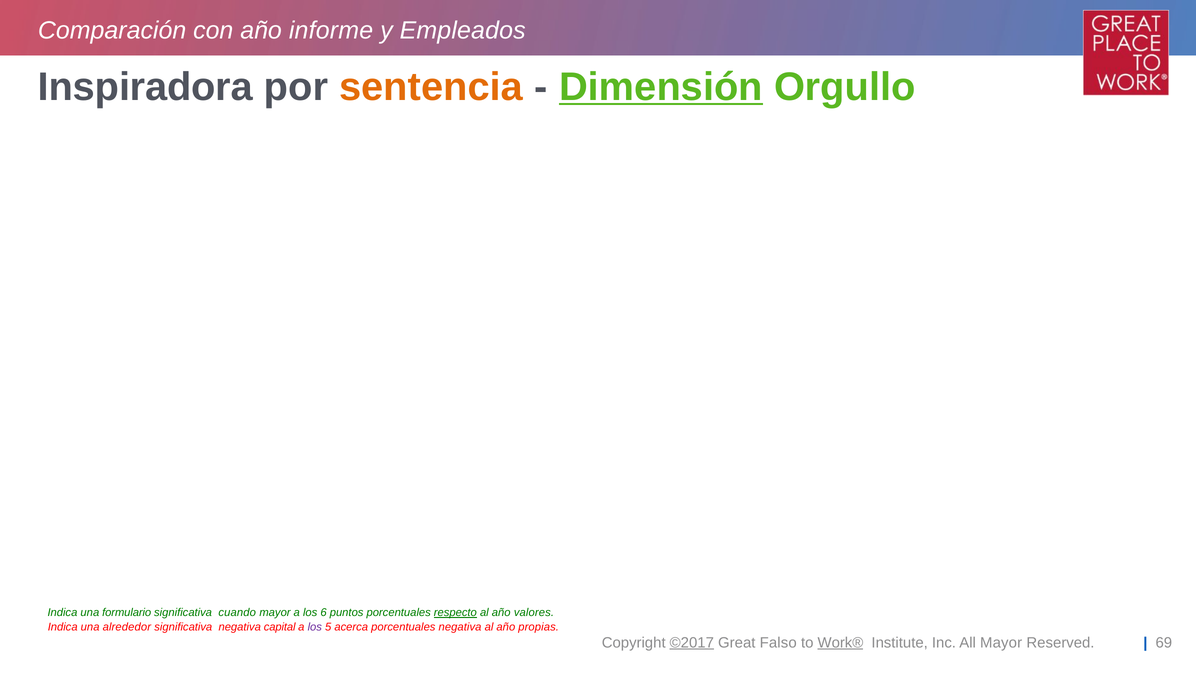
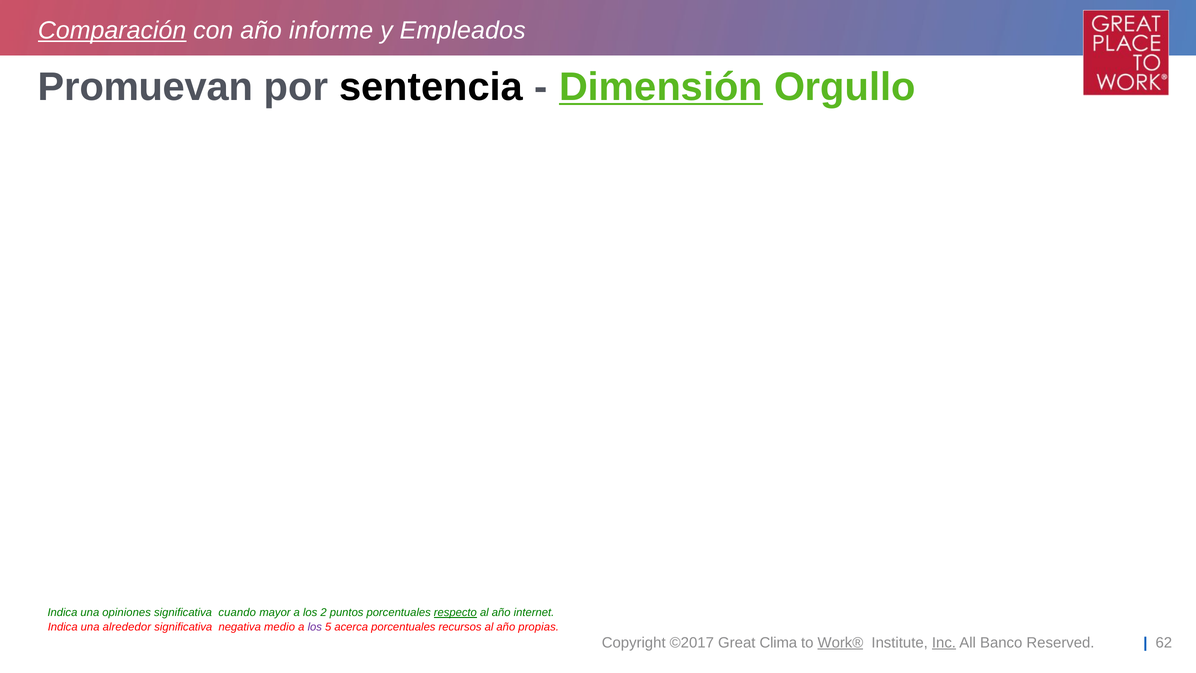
Comparación underline: none -> present
Inspiradora: Inspiradora -> Promuevan
sentencia colour: orange -> black
formulario: formulario -> opiniones
6: 6 -> 2
valores: valores -> internet
capital: capital -> medio
porcentuales negativa: negativa -> recursos
©2017 underline: present -> none
Falso: Falso -> Clima
Inc underline: none -> present
All Mayor: Mayor -> Banco
69: 69 -> 62
